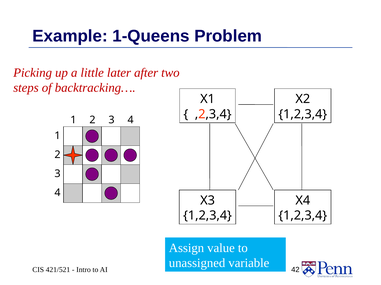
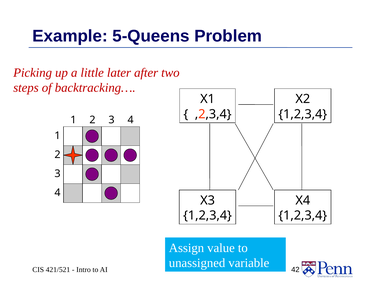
1-Queens: 1-Queens -> 5-Queens
